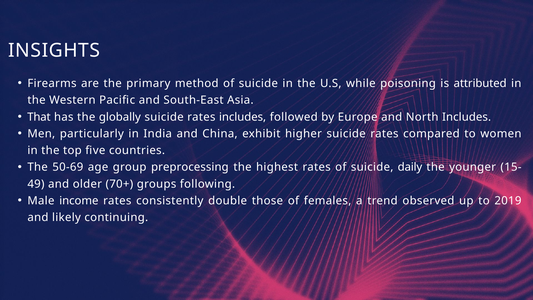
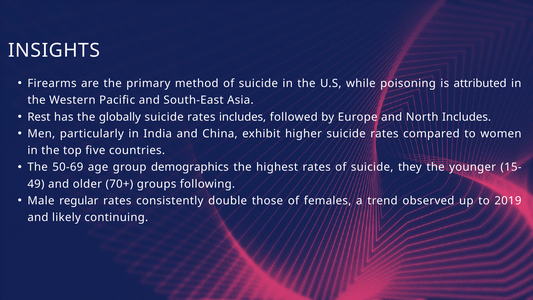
That: That -> Rest
preprocessing: preprocessing -> demographics
daily: daily -> they
income: income -> regular
